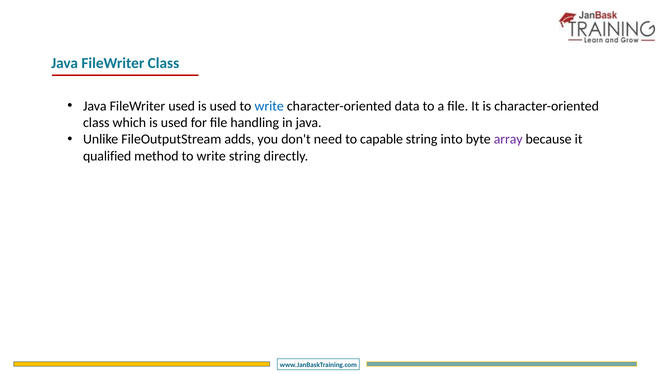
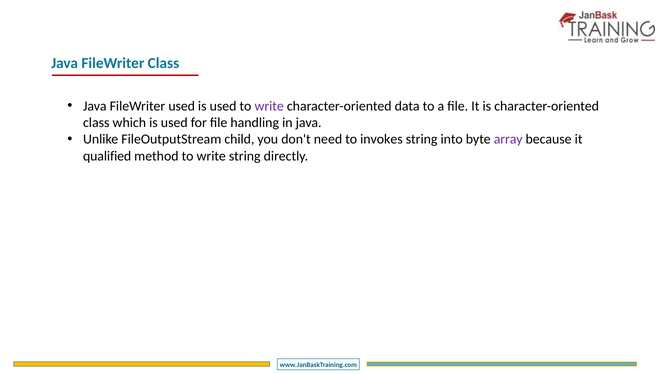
write at (269, 106) colour: blue -> purple
adds: adds -> child
capable: capable -> invokes
